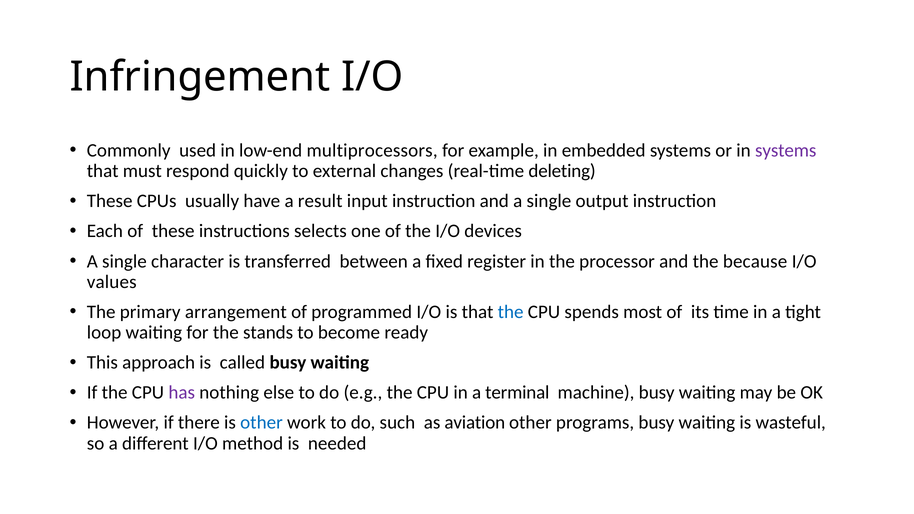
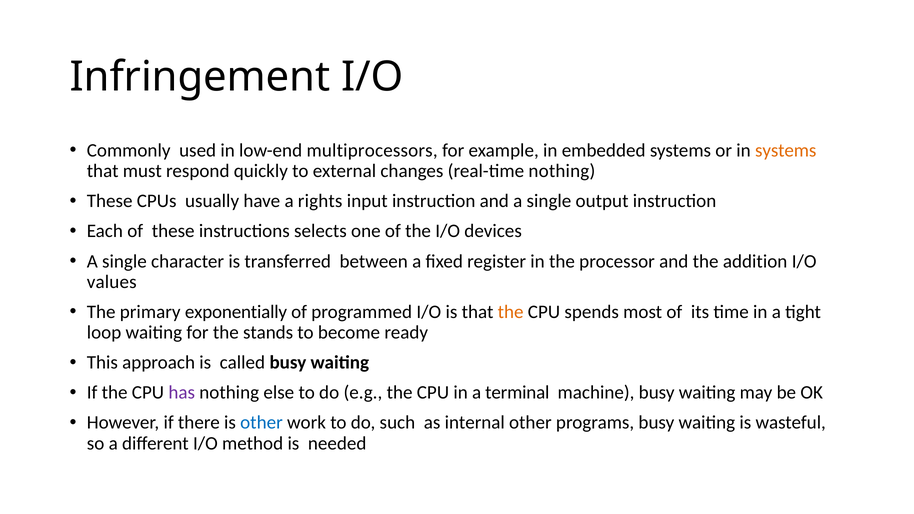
systems at (786, 150) colour: purple -> orange
real-time deleting: deleting -> nothing
result: result -> rights
because: because -> addition
arrangement: arrangement -> exponentially
the at (511, 312) colour: blue -> orange
aviation: aviation -> internal
